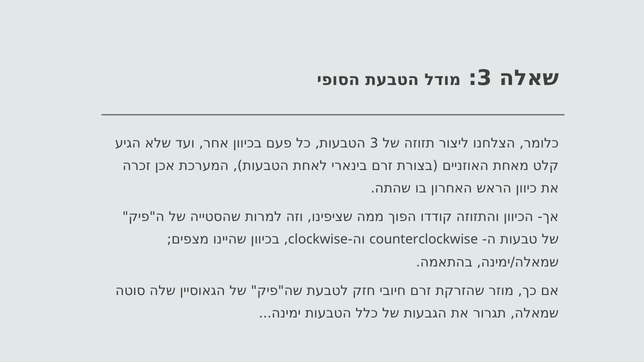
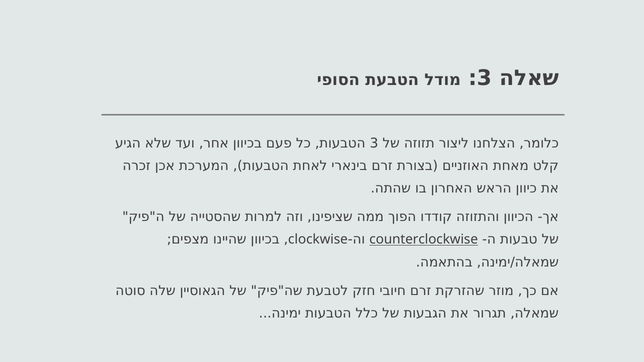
counterclockwise underline: none -> present
